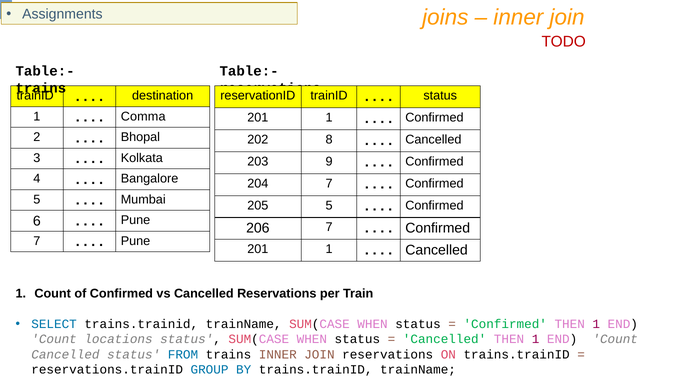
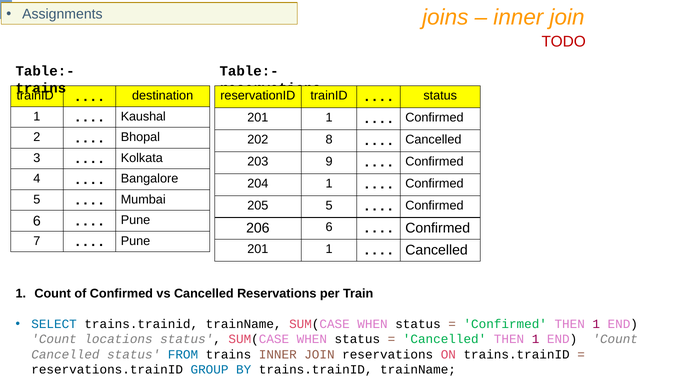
Comma: Comma -> Kaushal
204 7: 7 -> 1
206 7: 7 -> 6
